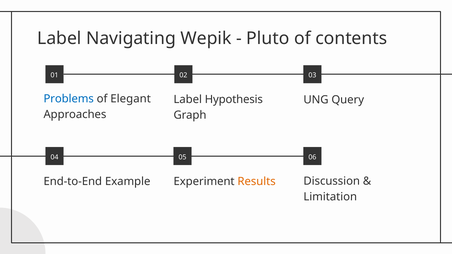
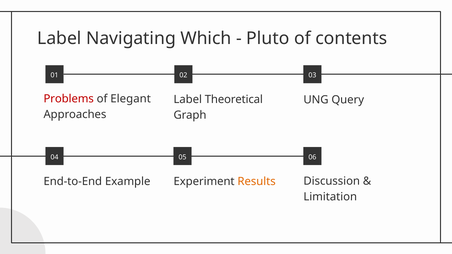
Wepik: Wepik -> Which
Problems colour: blue -> red
Hypothesis: Hypothesis -> Theoretical
